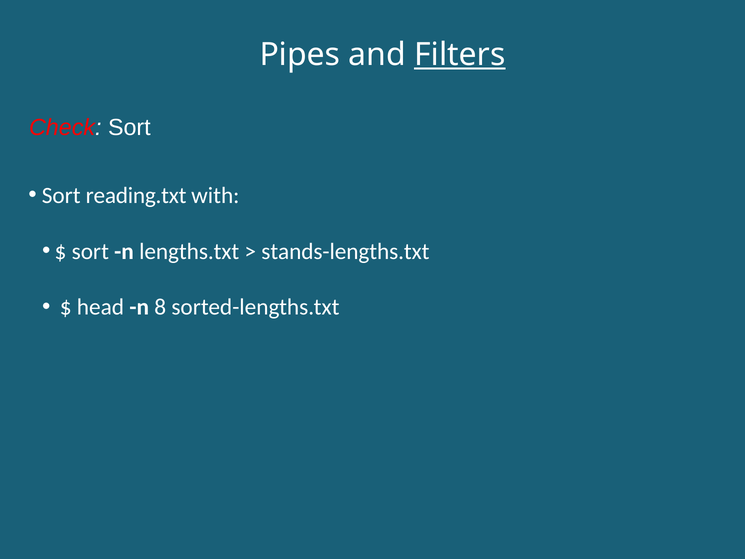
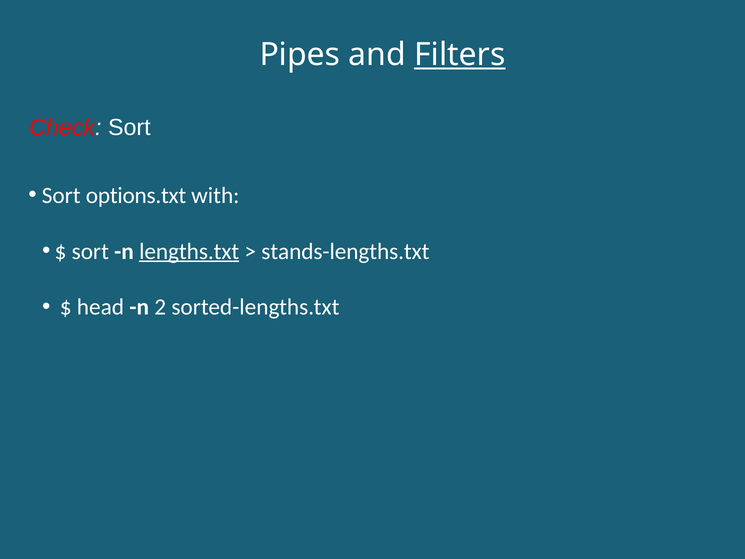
reading.txt: reading.txt -> options.txt
lengths.txt underline: none -> present
8: 8 -> 2
